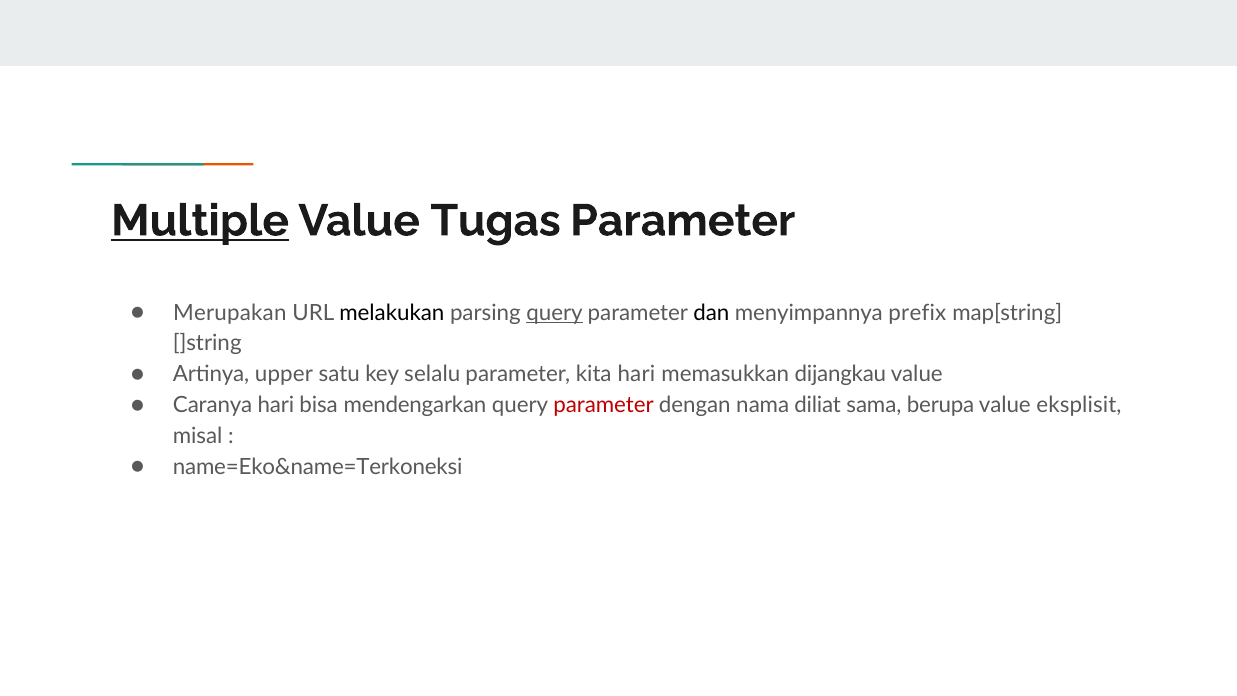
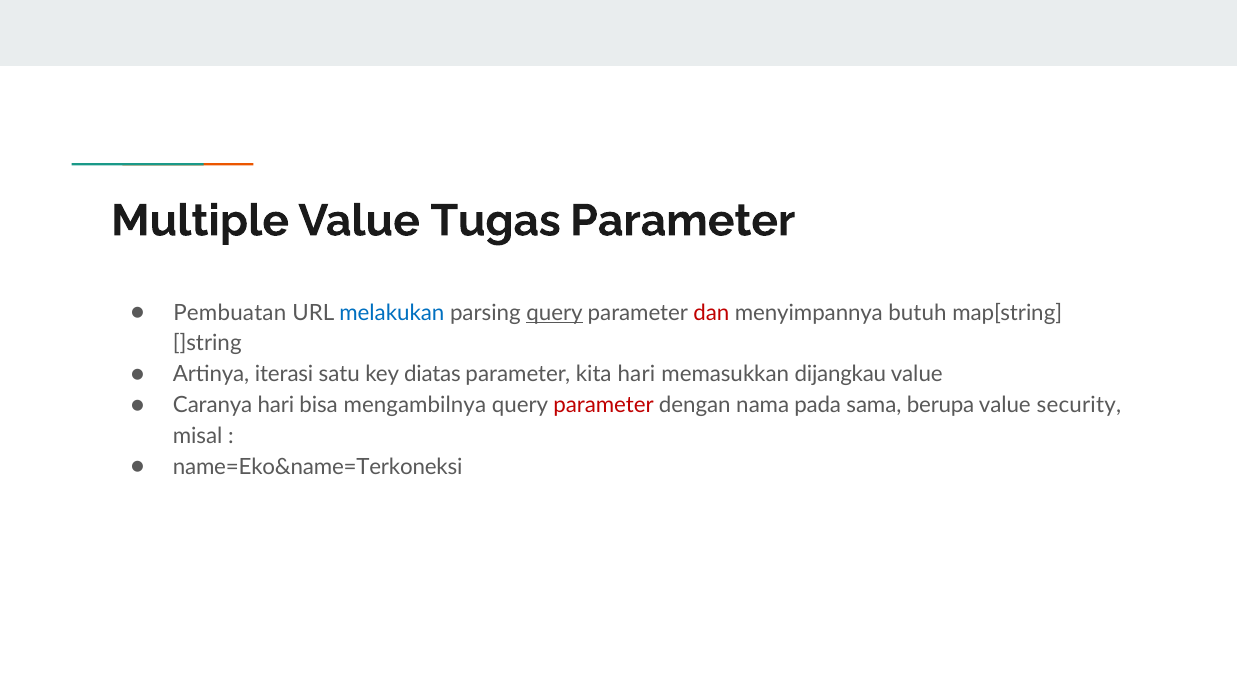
Multiple underline: present -> none
Merupakan: Merupakan -> Pembuatan
melakukan colour: black -> blue
dan colour: black -> red
prefix: prefix -> butuh
upper: upper -> iterasi
selalu: selalu -> diatas
mendengarkan: mendengarkan -> mengambilnya
diliat: diliat -> pada
eksplisit: eksplisit -> security
